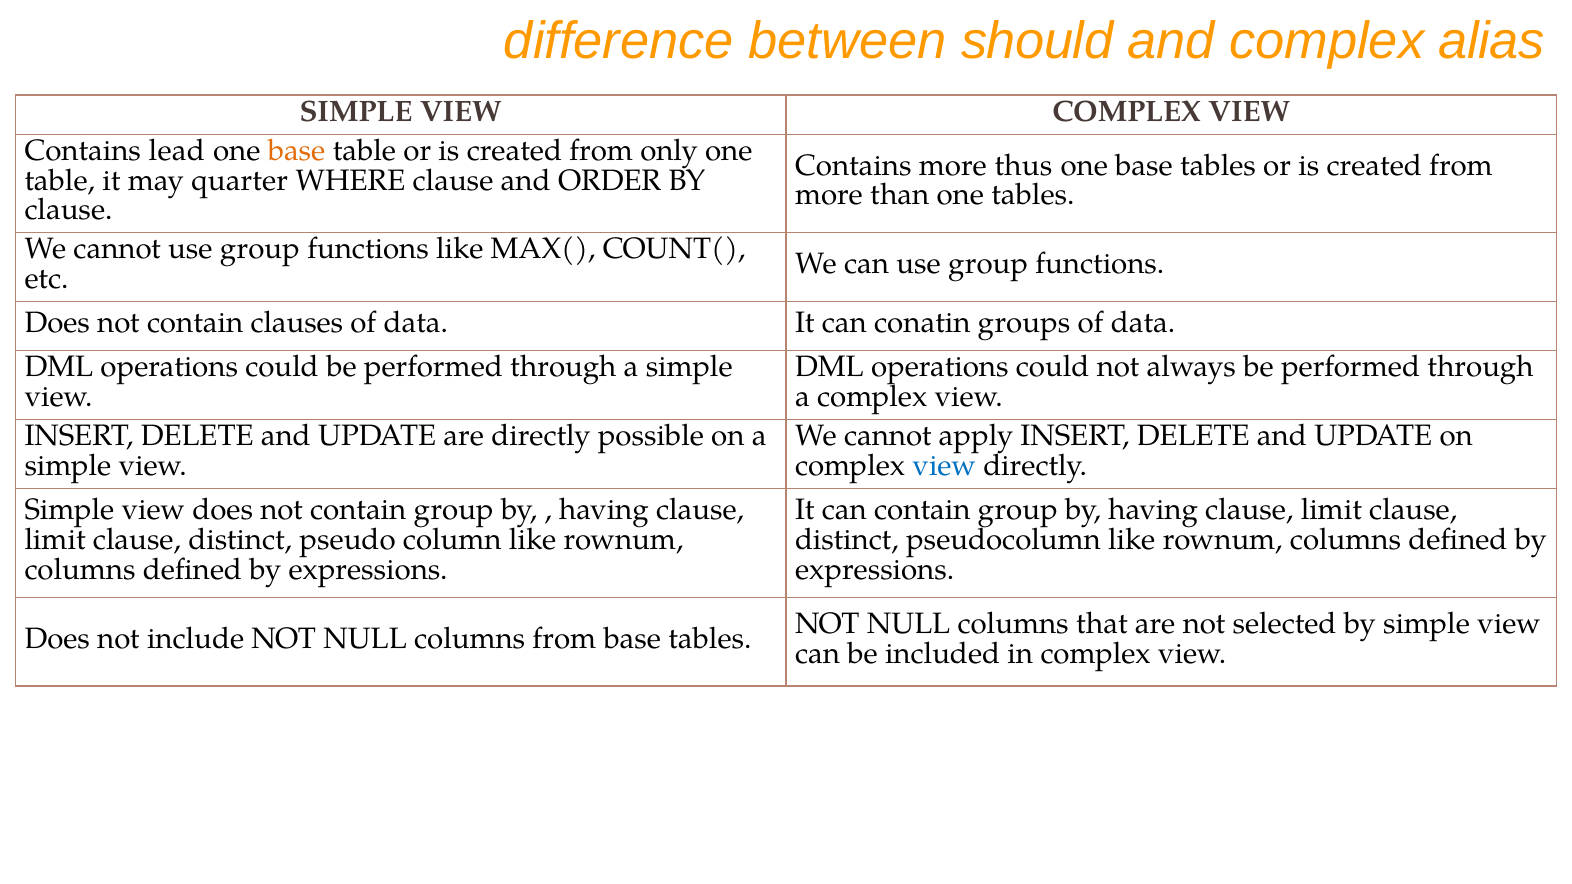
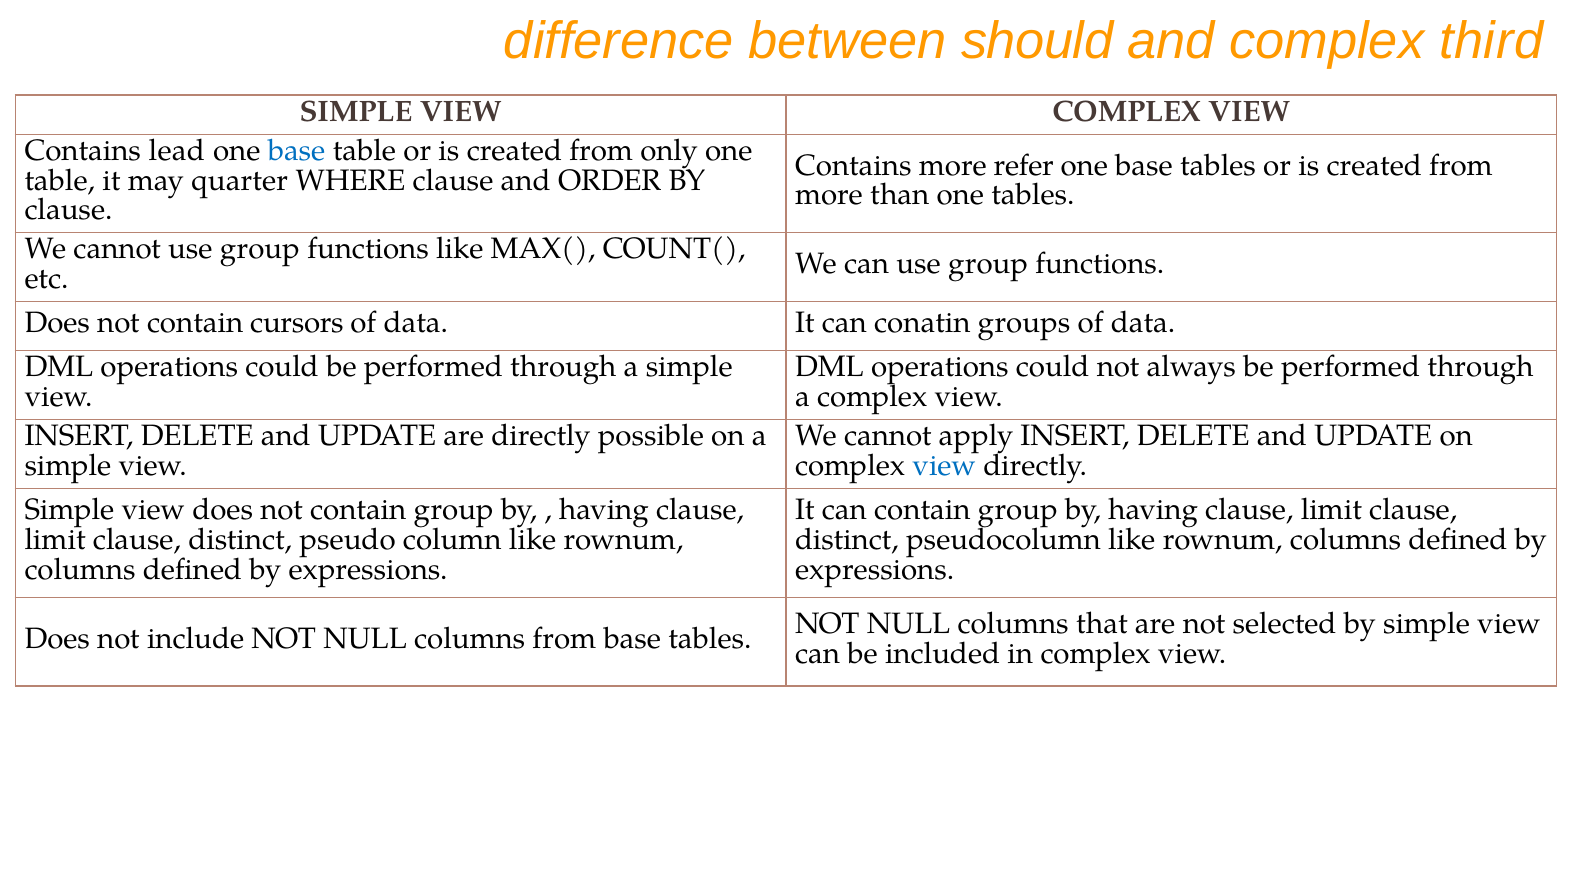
alias: alias -> third
base at (297, 151) colour: orange -> blue
thus: thus -> refer
clauses: clauses -> cursors
